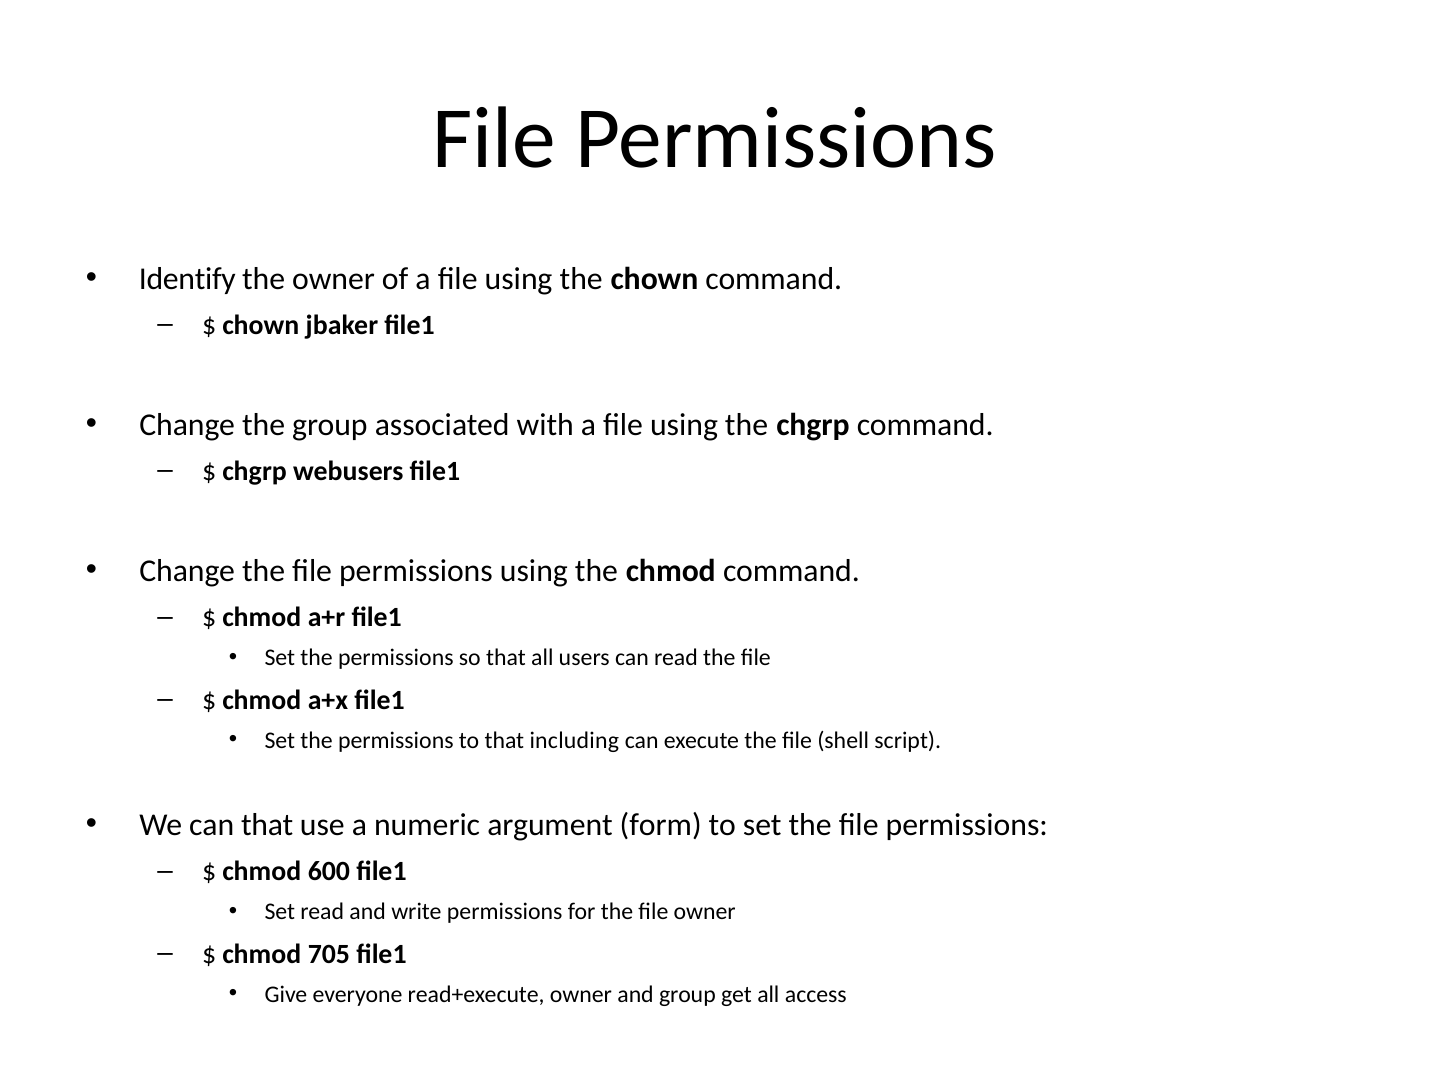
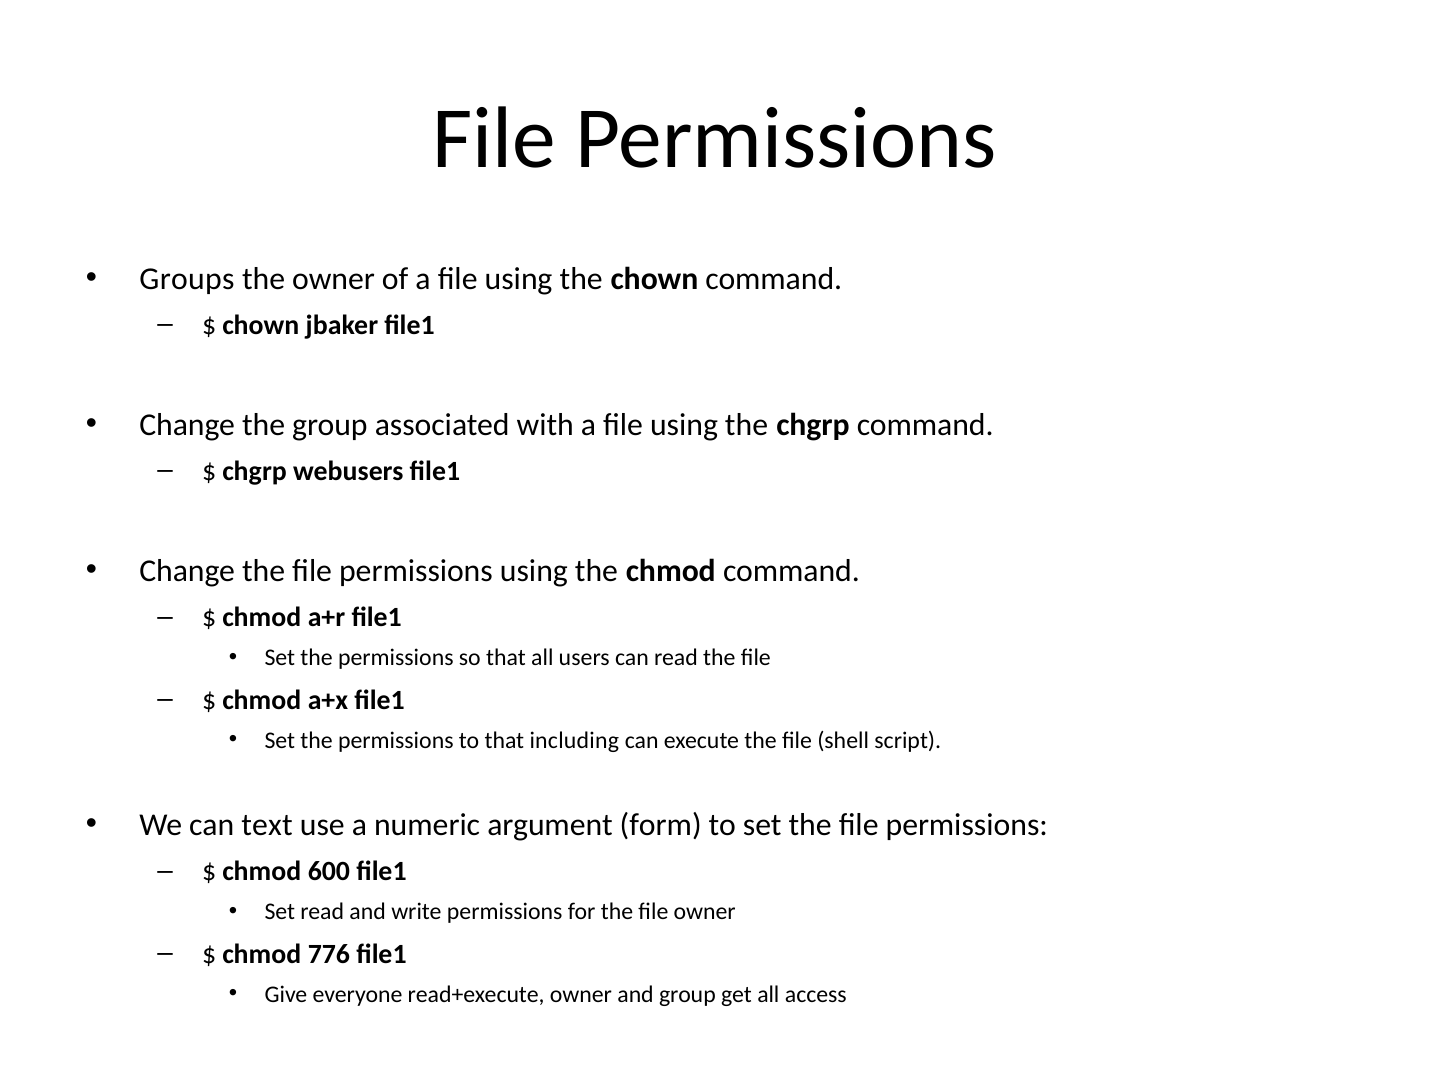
Identify: Identify -> Groups
can that: that -> text
705: 705 -> 776
